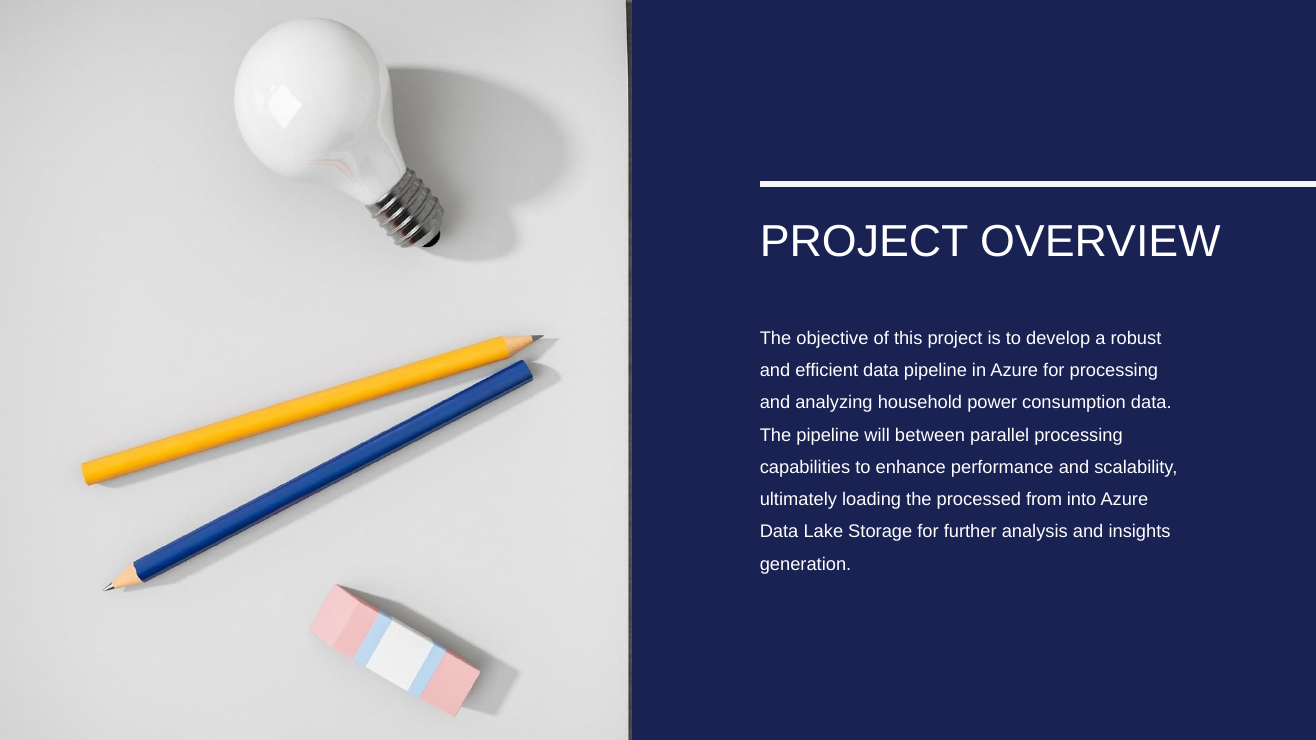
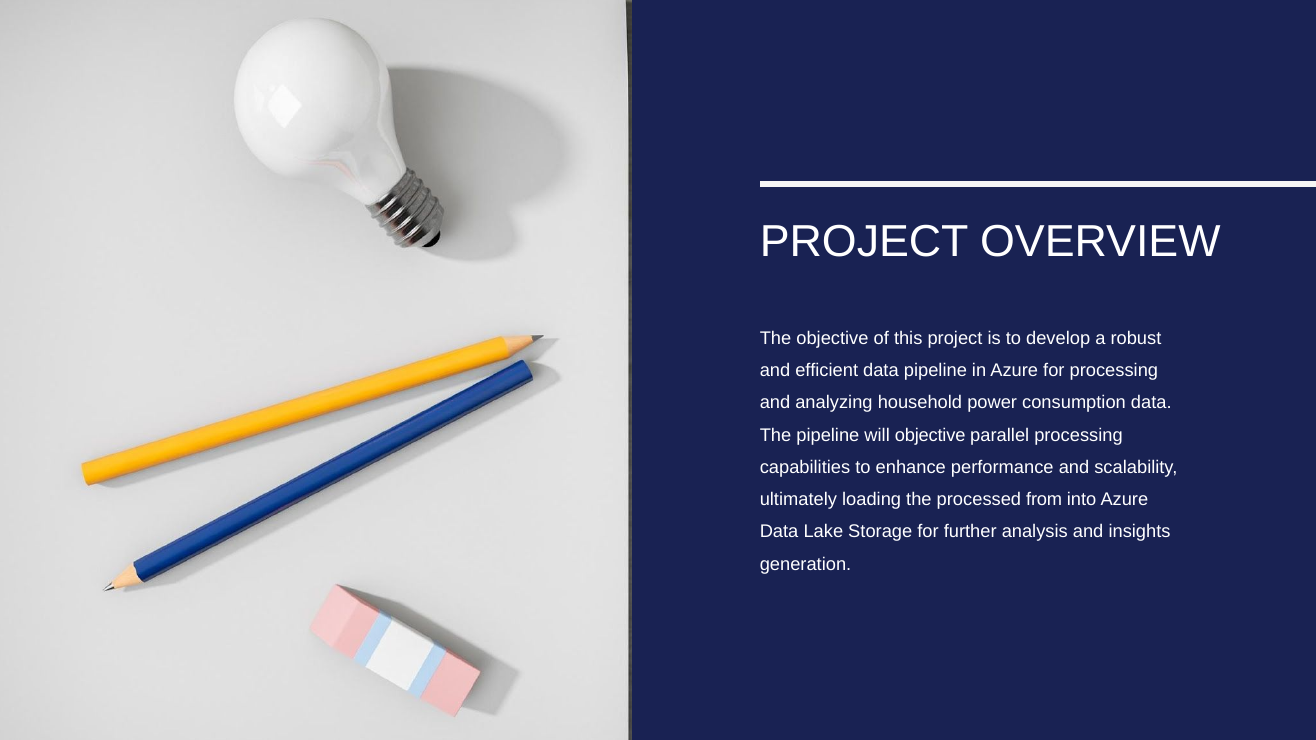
will between: between -> objective
